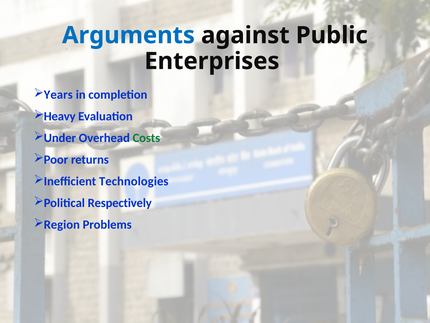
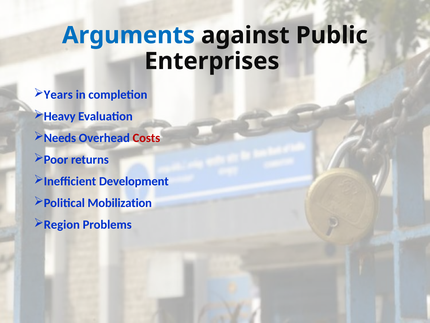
Under: Under -> Needs
Costs colour: green -> red
Technologies: Technologies -> Development
Respectively: Respectively -> Mobilization
